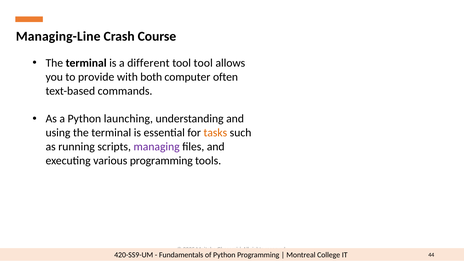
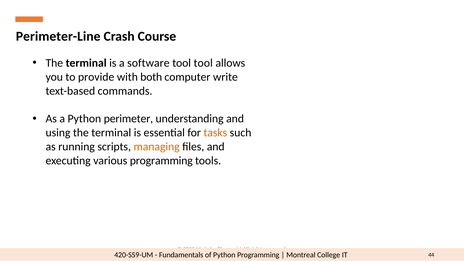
Managing-Line: Managing-Line -> Perimeter-Line
different: different -> software
often: often -> write
launching: launching -> perimeter
managing colour: purple -> orange
